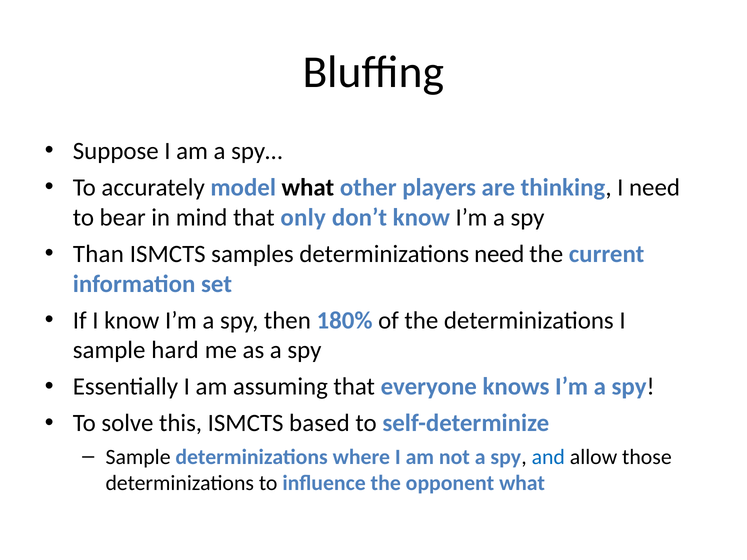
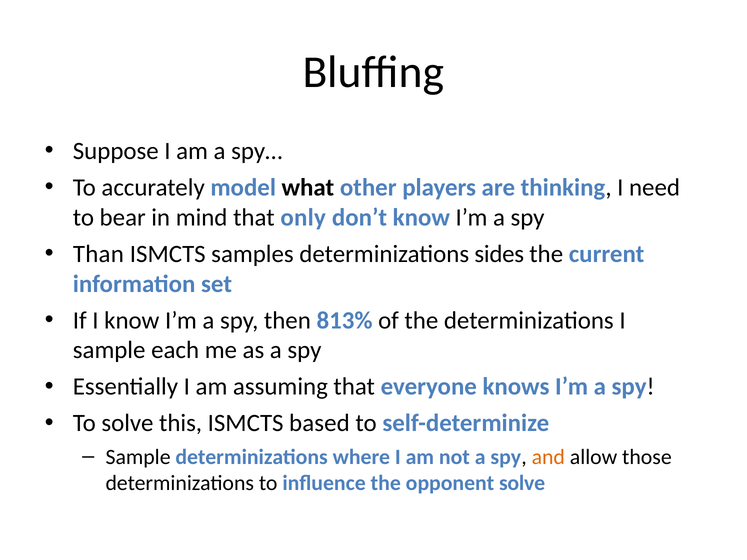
determinizations need: need -> sides
180%: 180% -> 813%
hard: hard -> each
and colour: blue -> orange
opponent what: what -> solve
